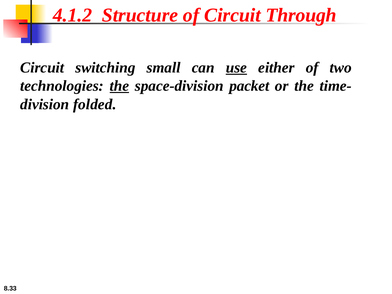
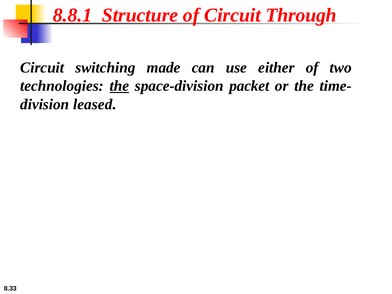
4.1.2: 4.1.2 -> 8.8.1
small: small -> made
use underline: present -> none
folded: folded -> leased
